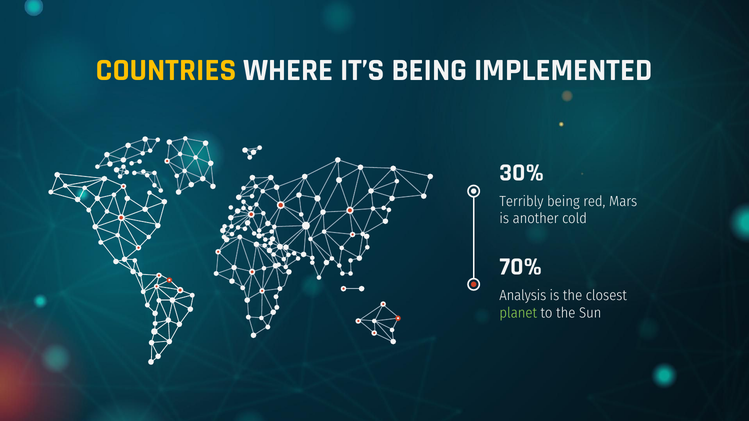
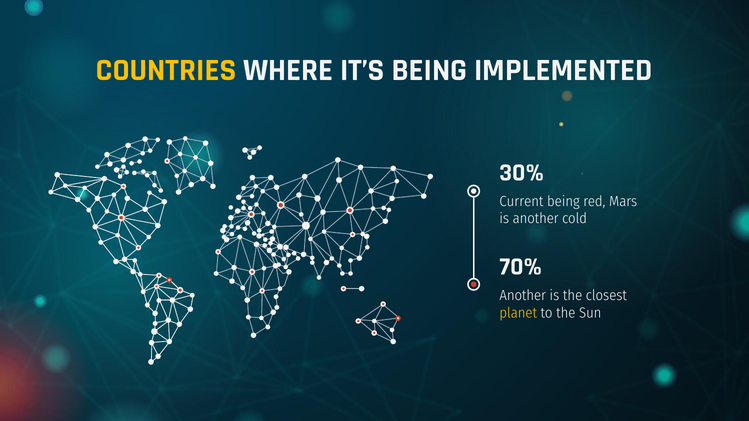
Terribly: Terribly -> Current
Analysis at (523, 296): Analysis -> Another
planet colour: light green -> yellow
